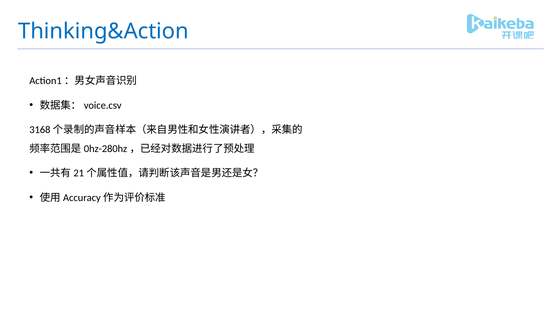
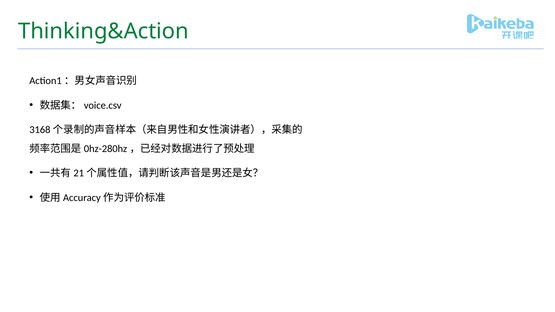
Thinking&Action colour: blue -> green
